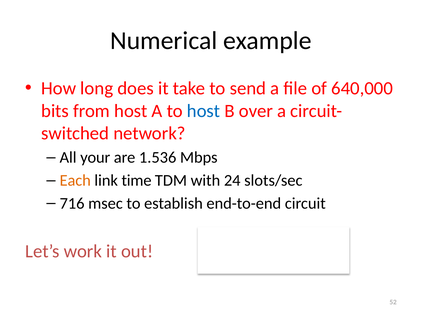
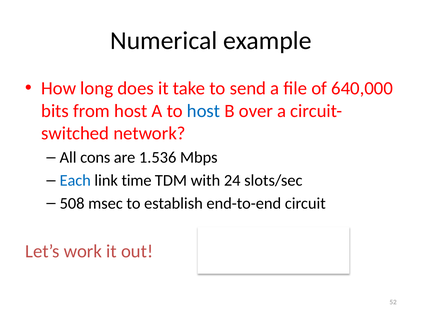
your: your -> cons
Each colour: orange -> blue
716: 716 -> 508
